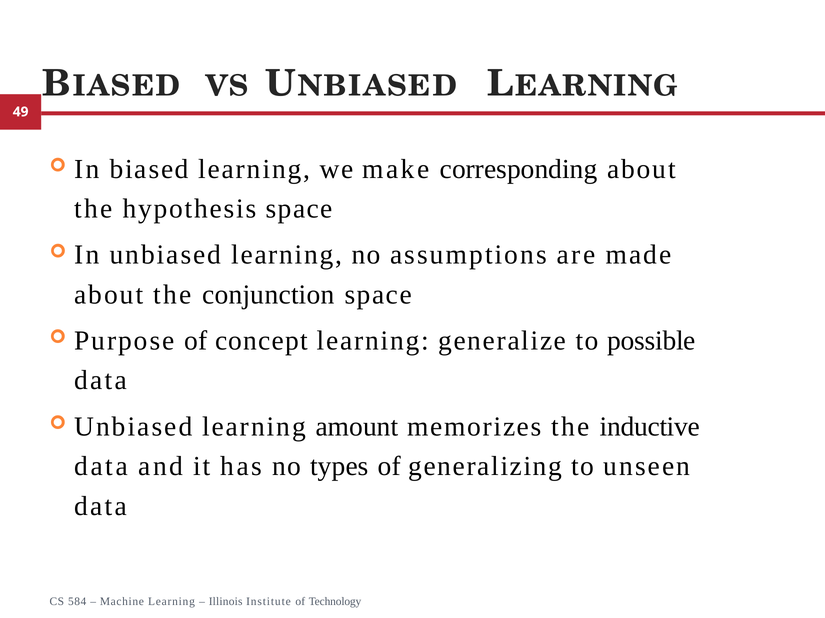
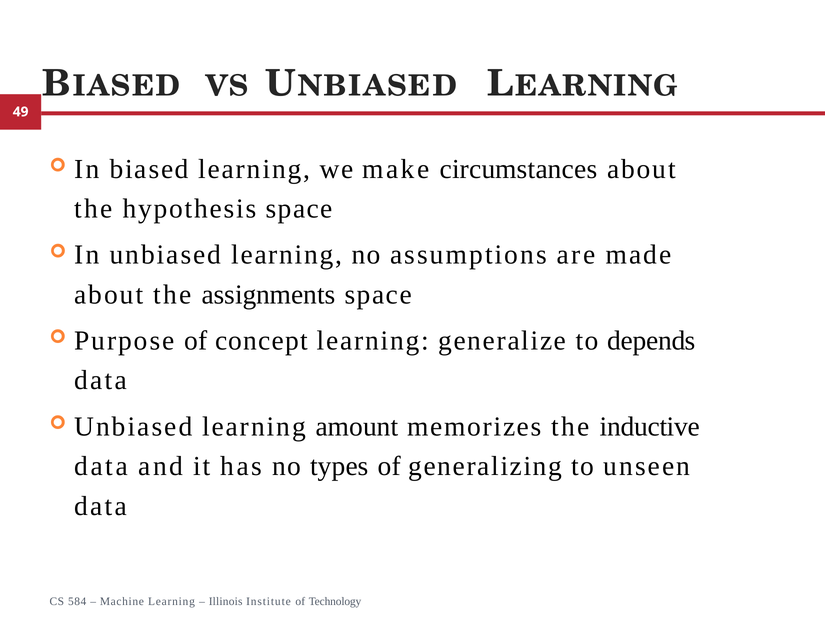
corresponding: corresponding -> circumstances
conjunction: conjunction -> assignments
possible: possible -> depends
